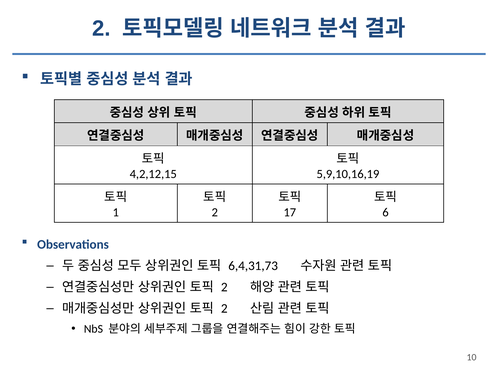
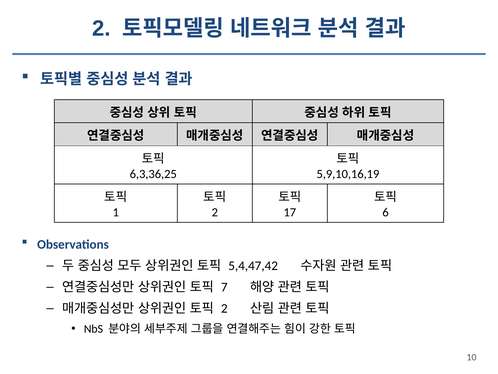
4,2,12,15: 4,2,12,15 -> 6,3,36,25
6,4,31,73: 6,4,31,73 -> 5,4,47,42
2 at (224, 287): 2 -> 7
